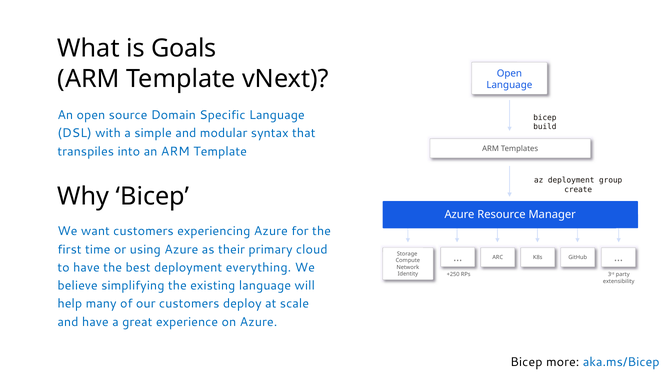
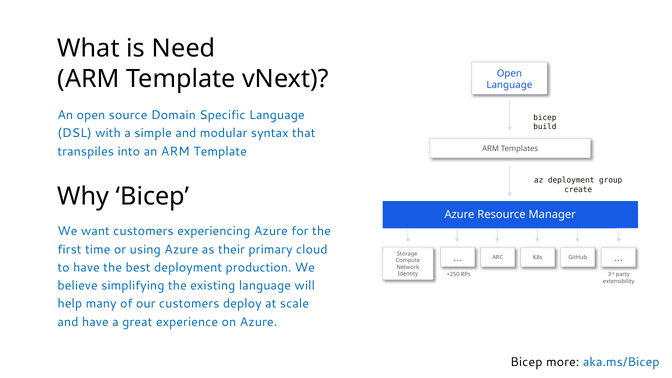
Goals: Goals -> Need
everything: everything -> production
